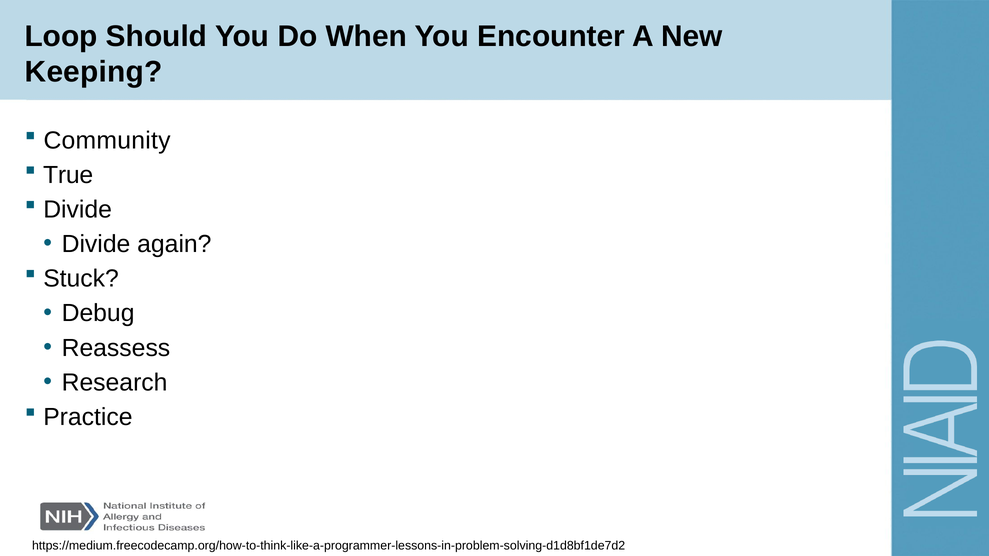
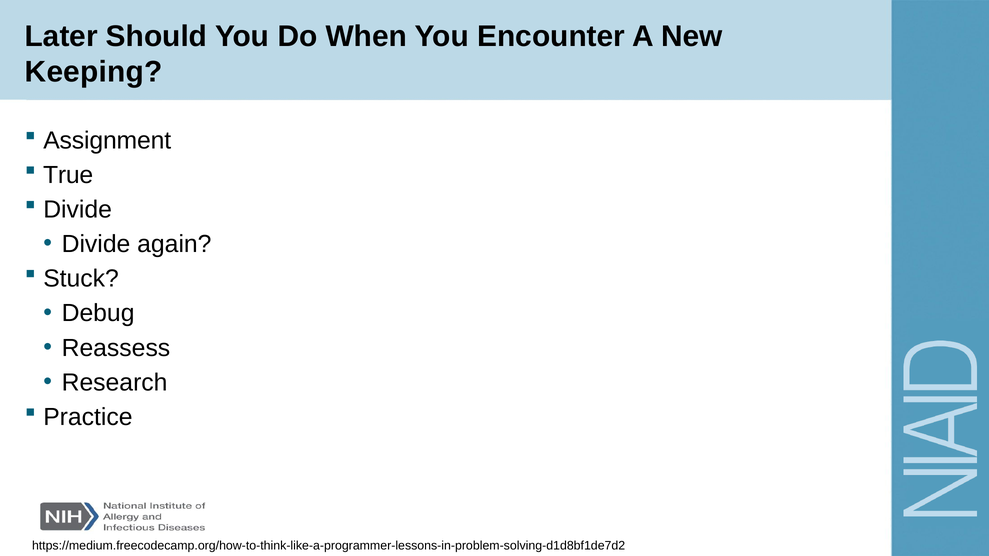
Loop: Loop -> Later
Community: Community -> Assignment
